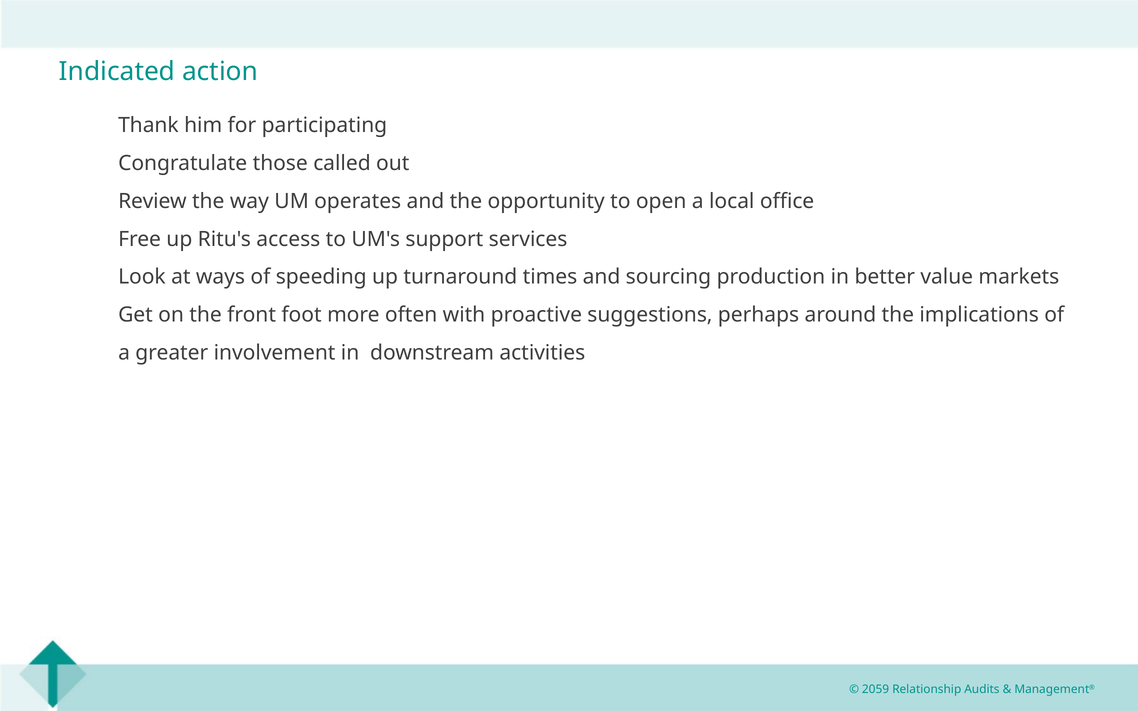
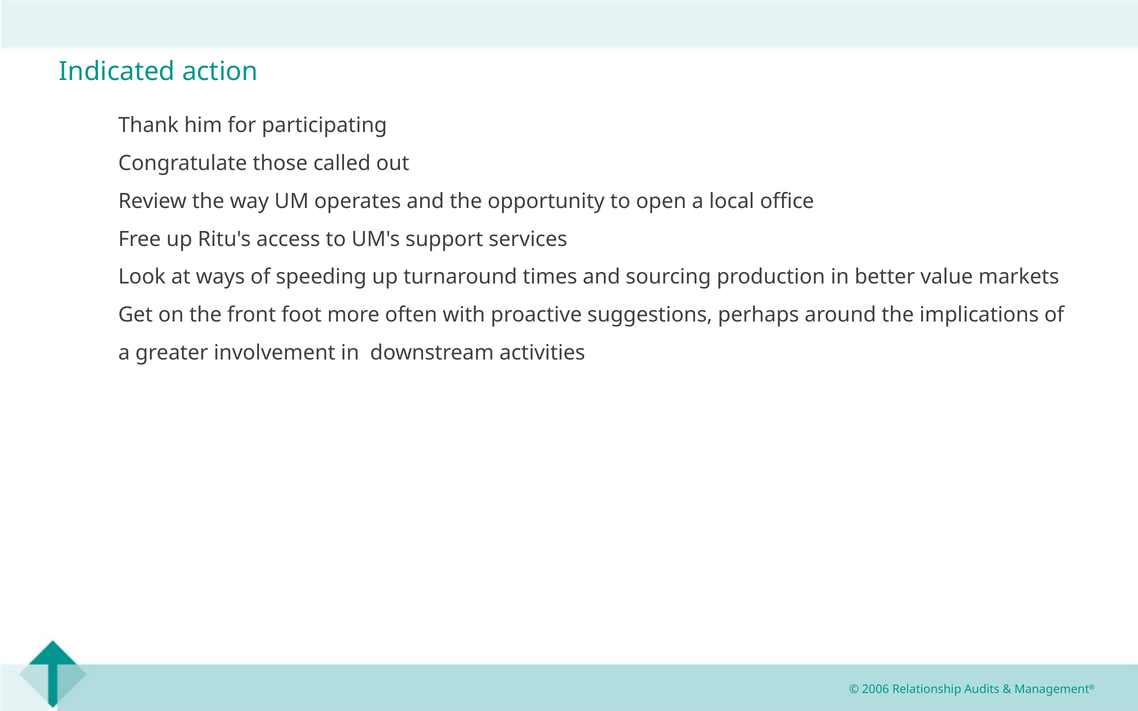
2059: 2059 -> 2006
